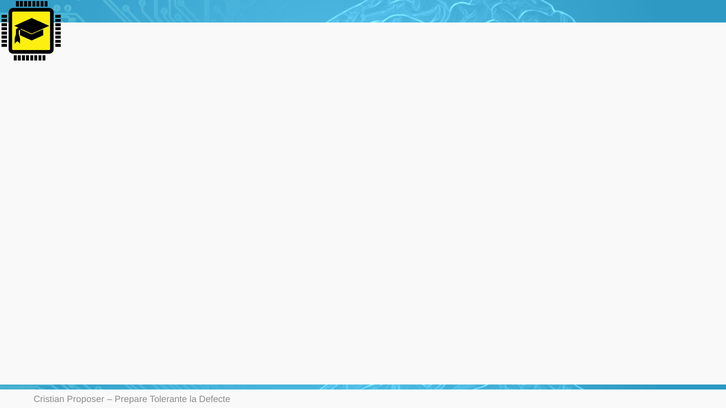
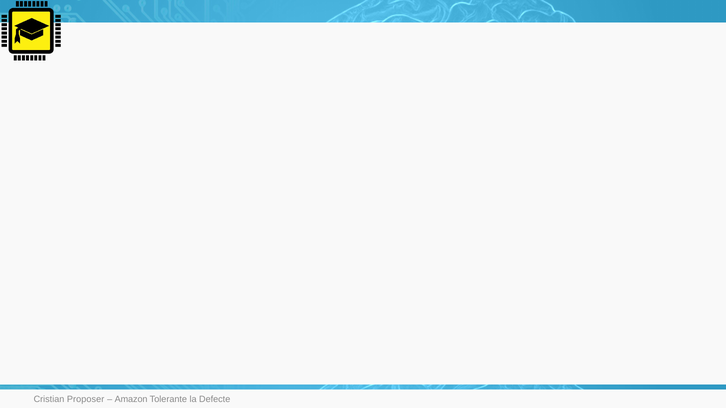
Prepare: Prepare -> Amazon
